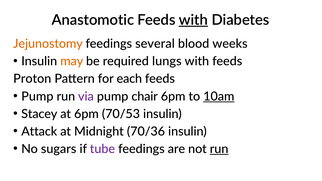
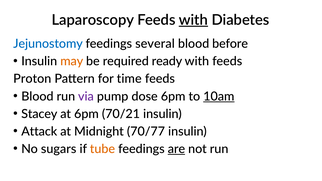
Anastomotic: Anastomotic -> Laparoscopy
Jejunostomy colour: orange -> blue
weeks: weeks -> before
lungs: lungs -> ready
each: each -> time
Pump at (37, 96): Pump -> Blood
chair: chair -> dose
70/53: 70/53 -> 70/21
70/36: 70/36 -> 70/77
tube colour: purple -> orange
are underline: none -> present
run at (219, 149) underline: present -> none
